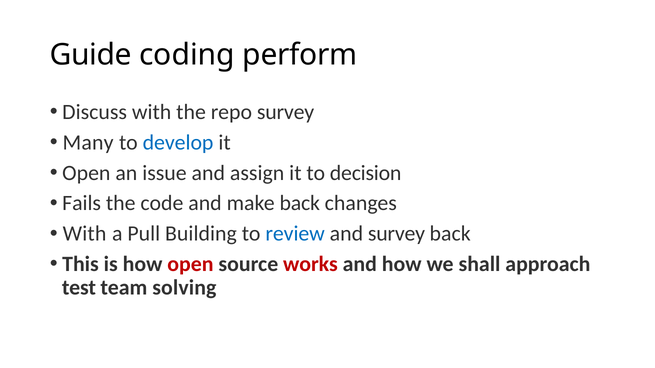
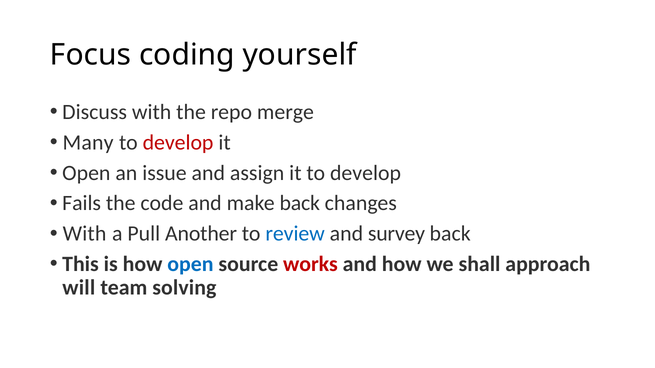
Guide: Guide -> Focus
perform: perform -> yourself
repo survey: survey -> merge
develop at (178, 143) colour: blue -> red
it to decision: decision -> develop
Building: Building -> Another
open at (190, 264) colour: red -> blue
test: test -> will
